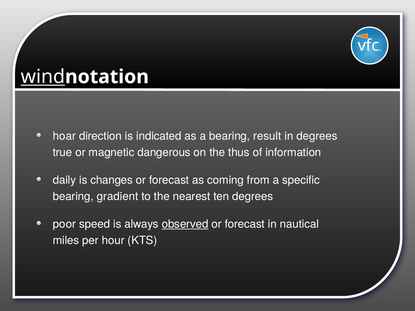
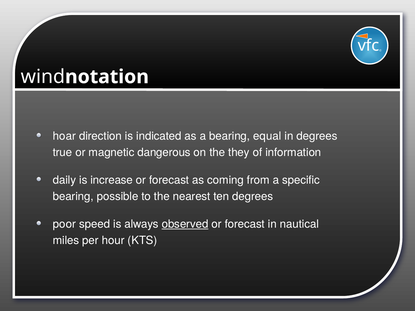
wind underline: present -> none
result: result -> equal
thus: thus -> they
changes: changes -> increase
gradient: gradient -> possible
